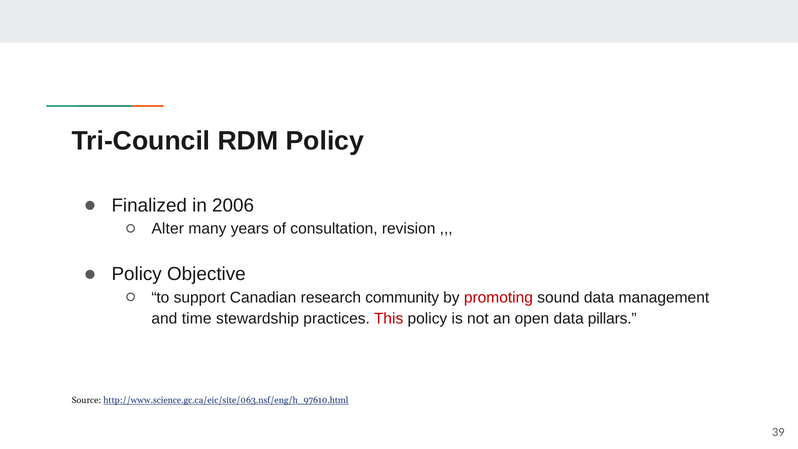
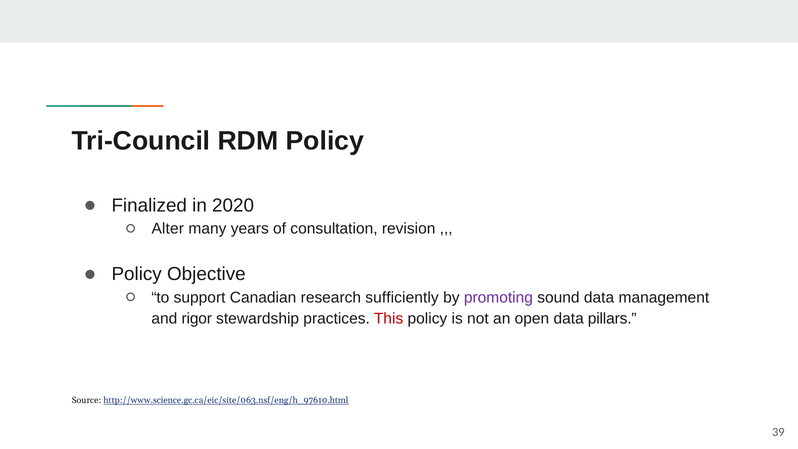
2006: 2006 -> 2020
community: community -> sufficiently
promoting colour: red -> purple
time: time -> rigor
